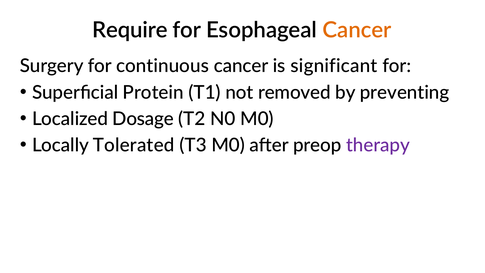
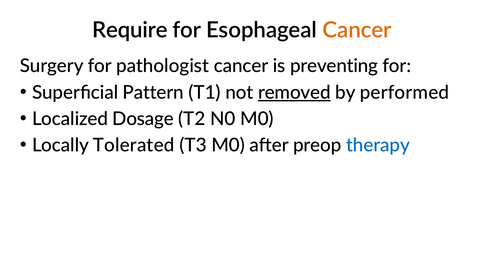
continuous: continuous -> pathologist
significant: significant -> preventing
Protein: Protein -> Pattern
removed underline: none -> present
preventing: preventing -> performed
therapy colour: purple -> blue
